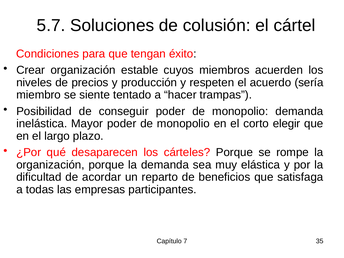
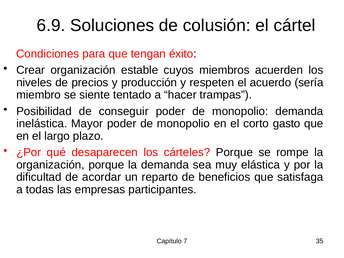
5.7: 5.7 -> 6.9
elegir: elegir -> gasto
